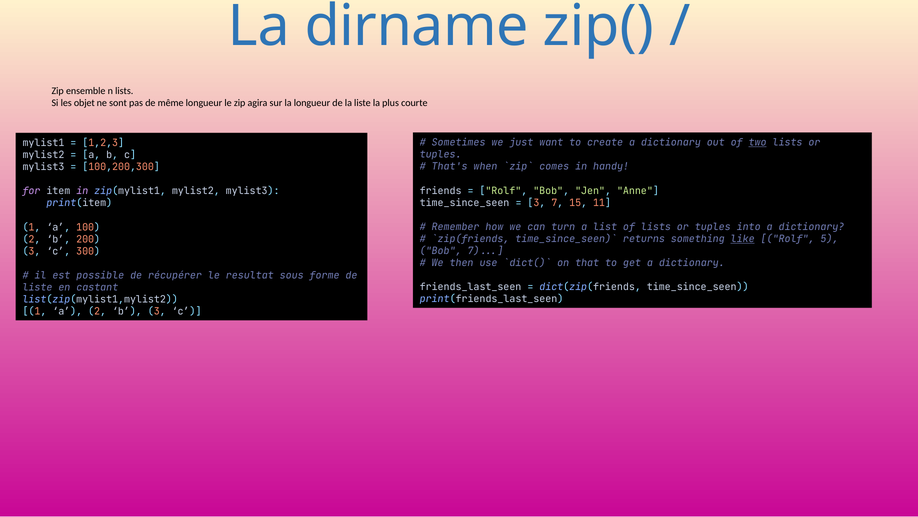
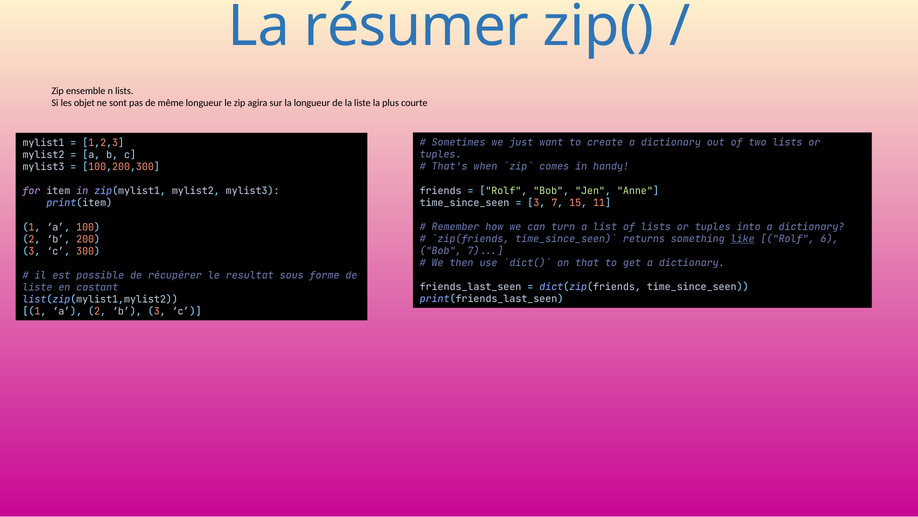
dirname: dirname -> résumer
two underline: present -> none
5: 5 -> 6
